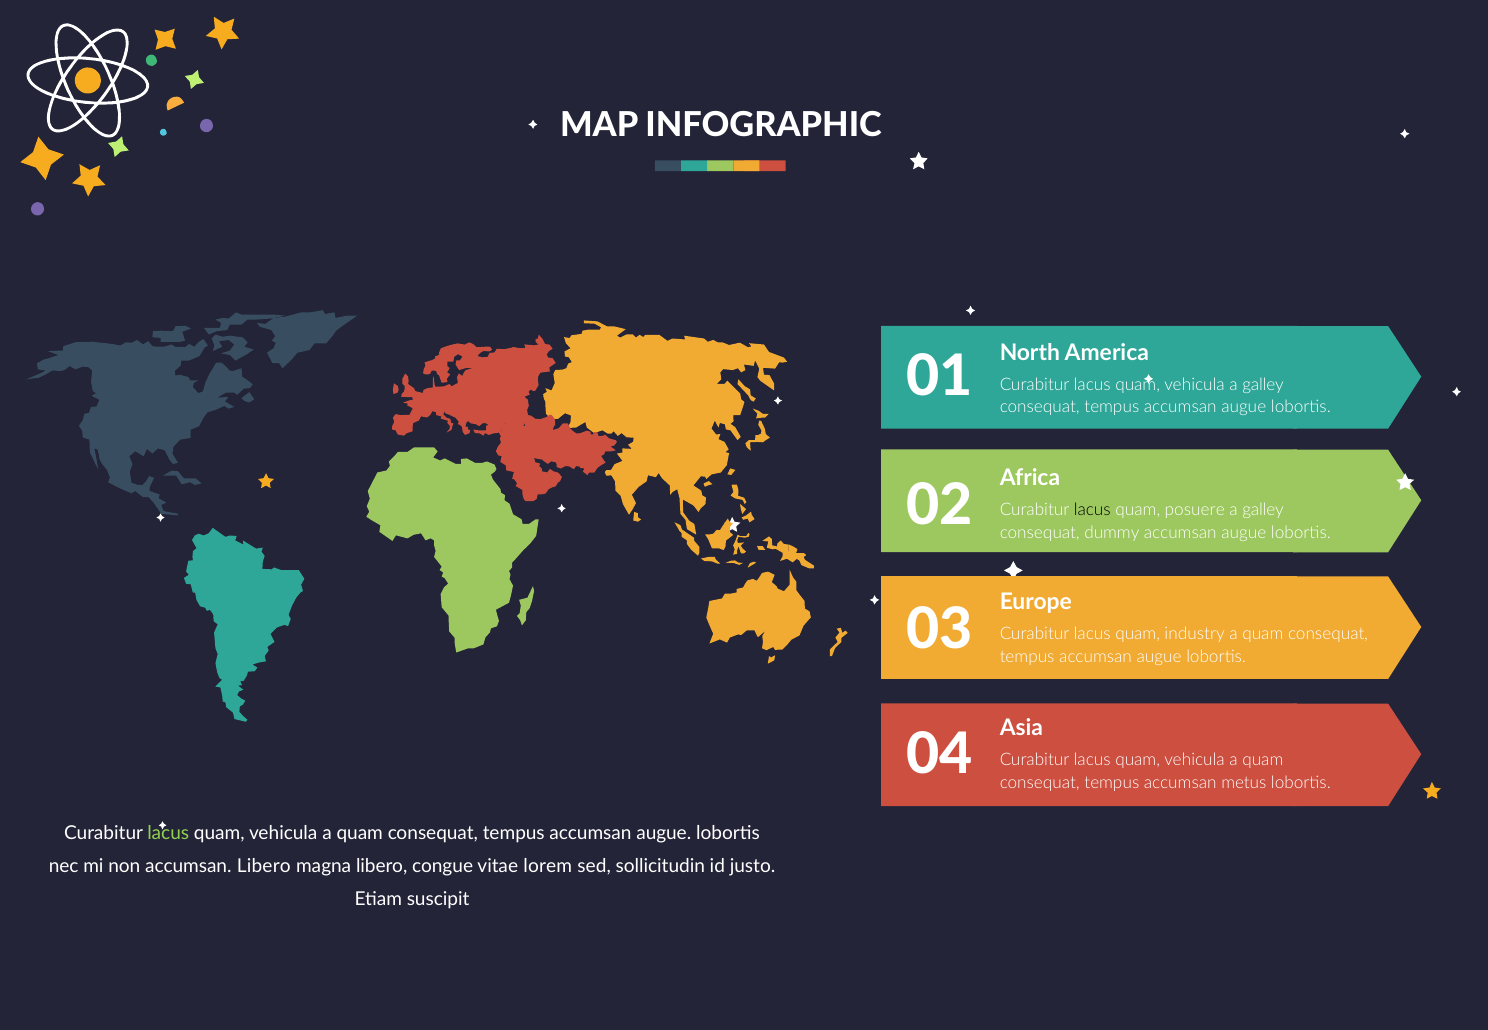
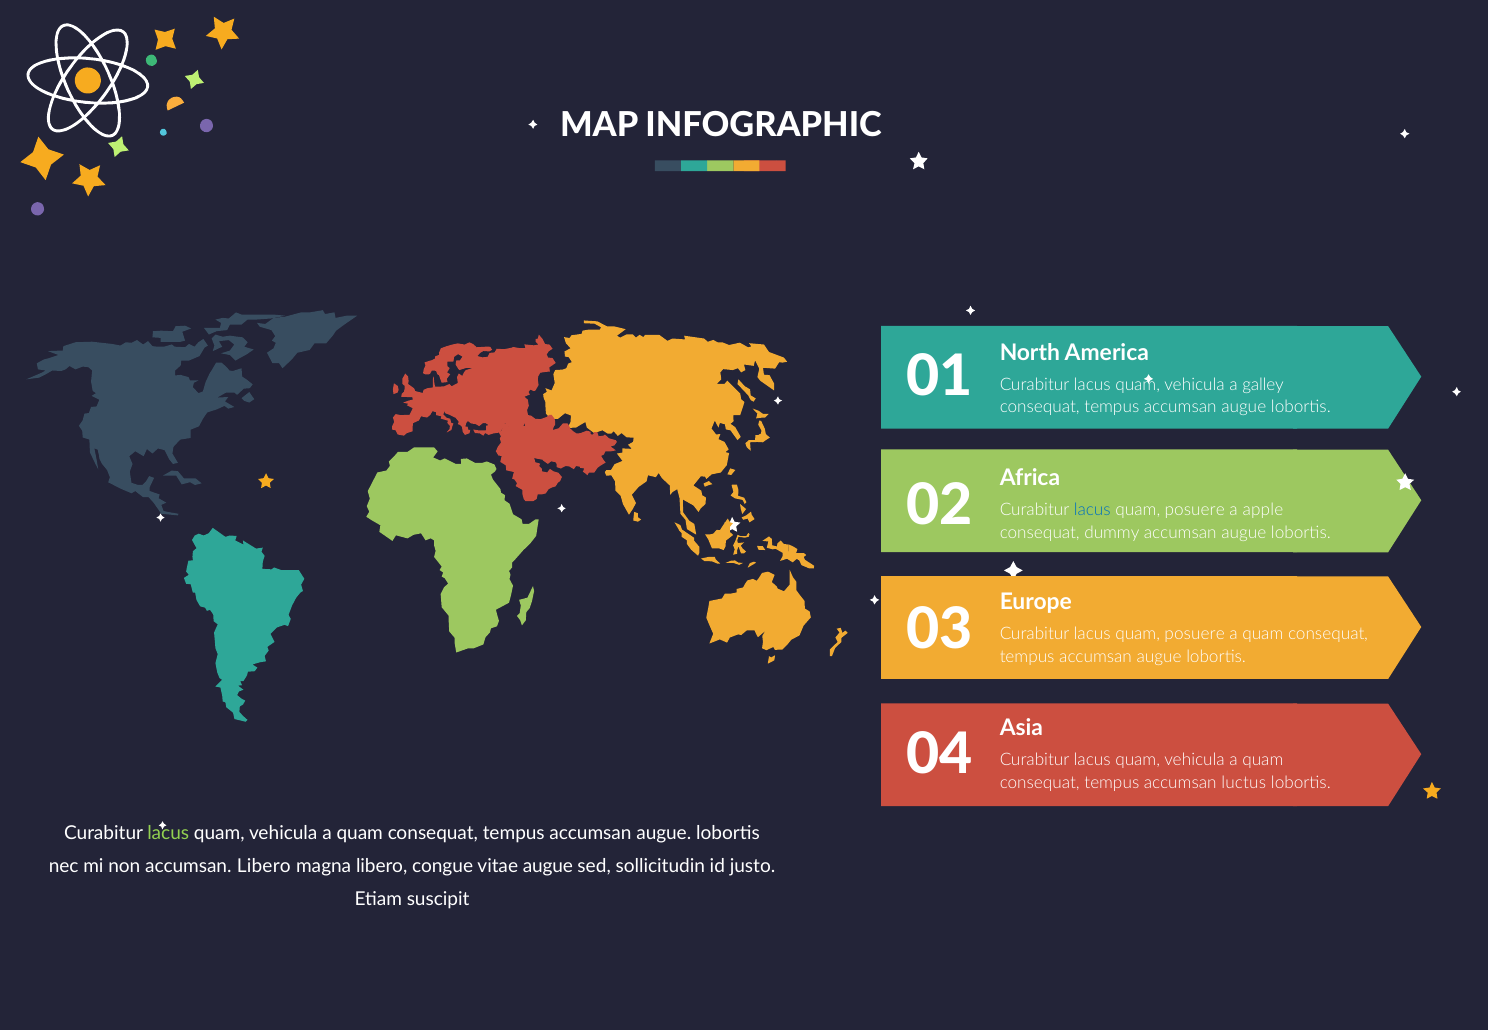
lacus at (1092, 510) colour: black -> blue
galley at (1263, 510): galley -> apple
industry at (1195, 634): industry -> posuere
metus: metus -> luctus
vitae lorem: lorem -> augue
